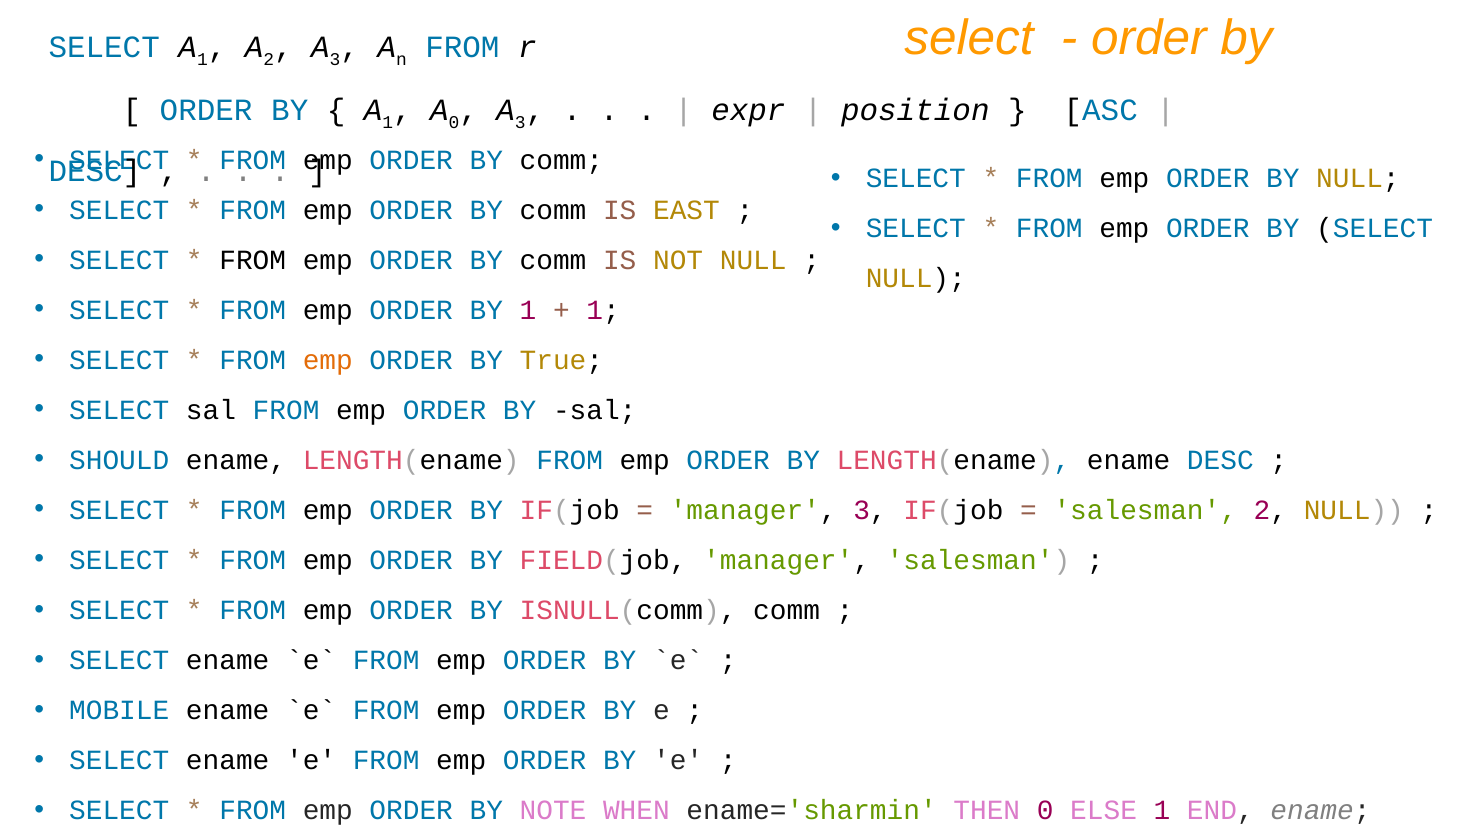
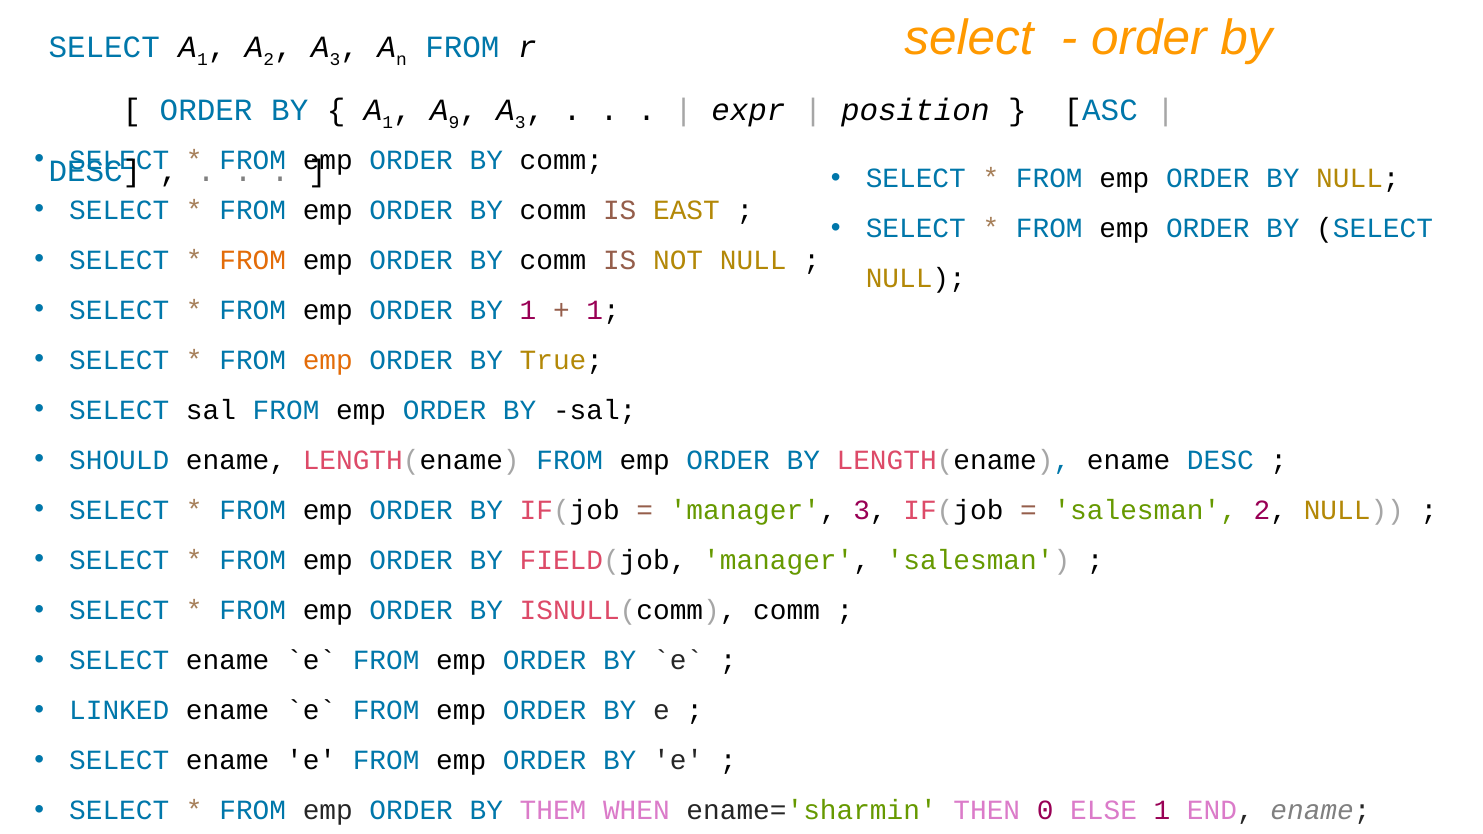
0 at (454, 123): 0 -> 9
FROM at (253, 260) colour: black -> orange
MOBILE: MOBILE -> LINKED
NOTE: NOTE -> THEM
